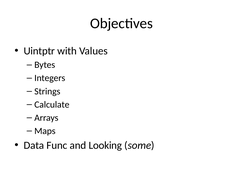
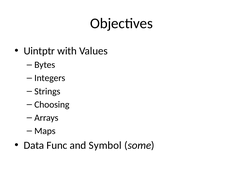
Calculate: Calculate -> Choosing
Looking: Looking -> Symbol
